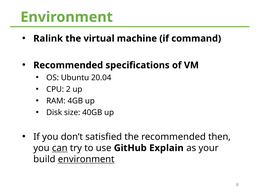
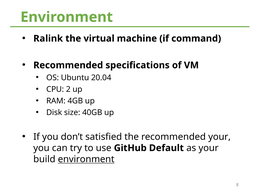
recommended then: then -> your
can underline: present -> none
Explain: Explain -> Default
